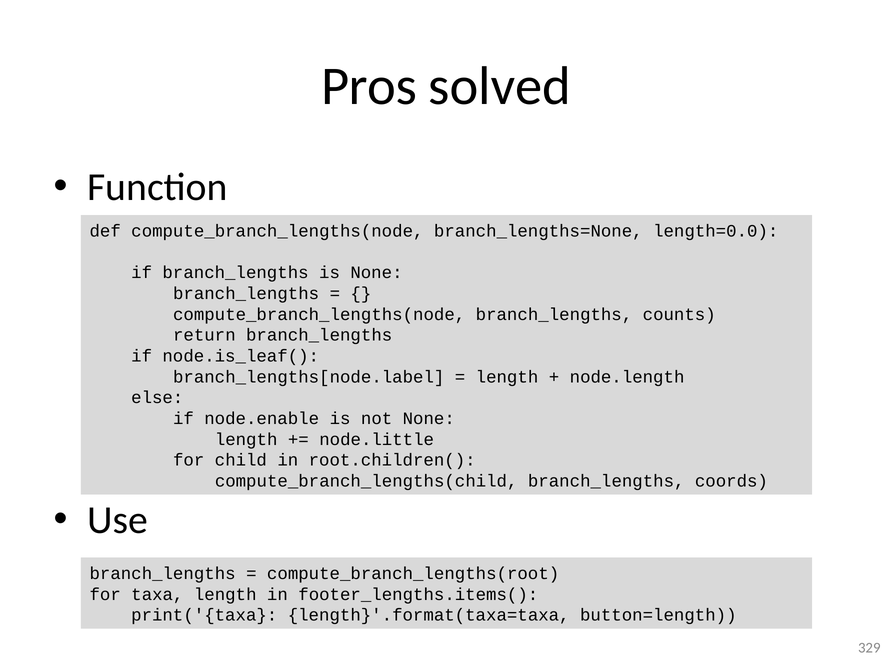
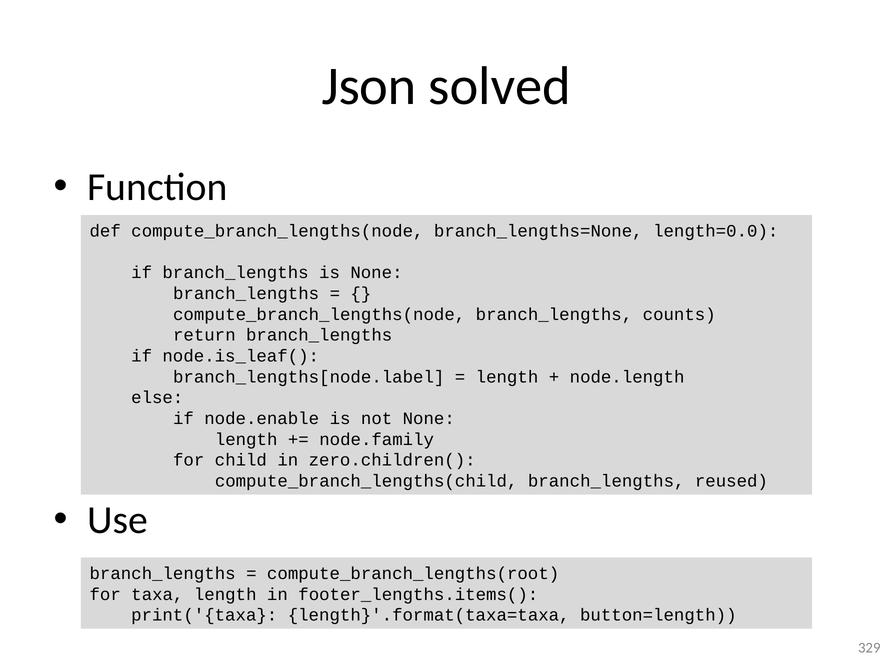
Pros: Pros -> Json
node.little: node.little -> node.family
root.children(: root.children( -> zero.children(
coords: coords -> reused
